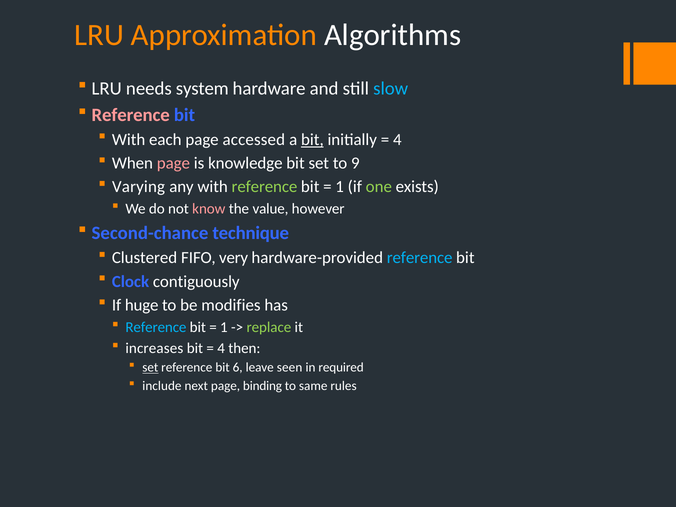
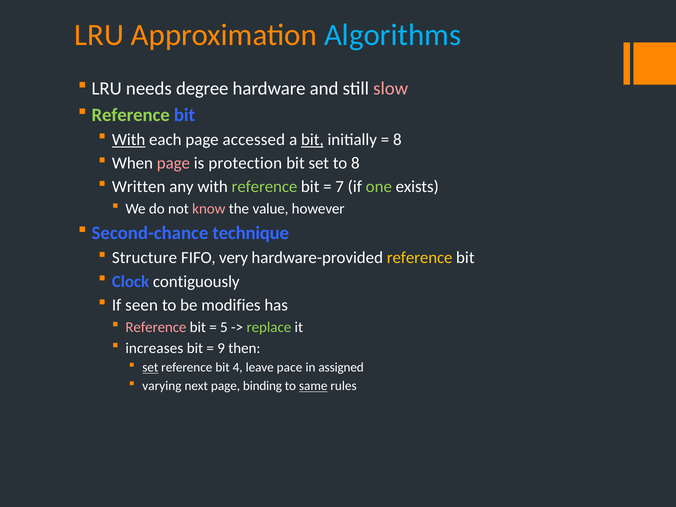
Algorithms colour: white -> light blue
system: system -> degree
slow colour: light blue -> pink
Reference at (131, 115) colour: pink -> light green
With at (129, 140) underline: none -> present
4 at (397, 140): 4 -> 8
knowledge: knowledge -> protection
to 9: 9 -> 8
Varying: Varying -> Written
1 at (340, 187): 1 -> 7
Clustered: Clustered -> Structure
reference at (420, 258) colour: light blue -> yellow
huge: huge -> seen
Reference at (156, 327) colour: light blue -> pink
1 at (224, 327): 1 -> 5
4 at (221, 348): 4 -> 9
6: 6 -> 4
seen: seen -> pace
required: required -> assigned
include: include -> varying
same underline: none -> present
